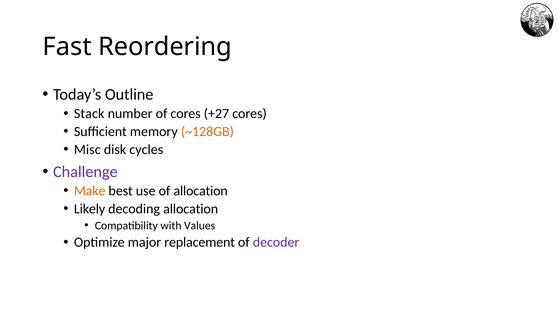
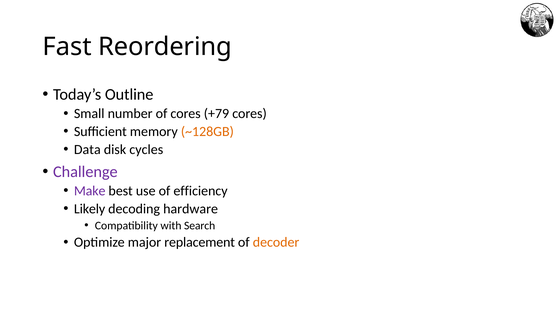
Stack: Stack -> Small
+27: +27 -> +79
Misc: Misc -> Data
Make colour: orange -> purple
of allocation: allocation -> efficiency
decoding allocation: allocation -> hardware
Values: Values -> Search
decoder colour: purple -> orange
